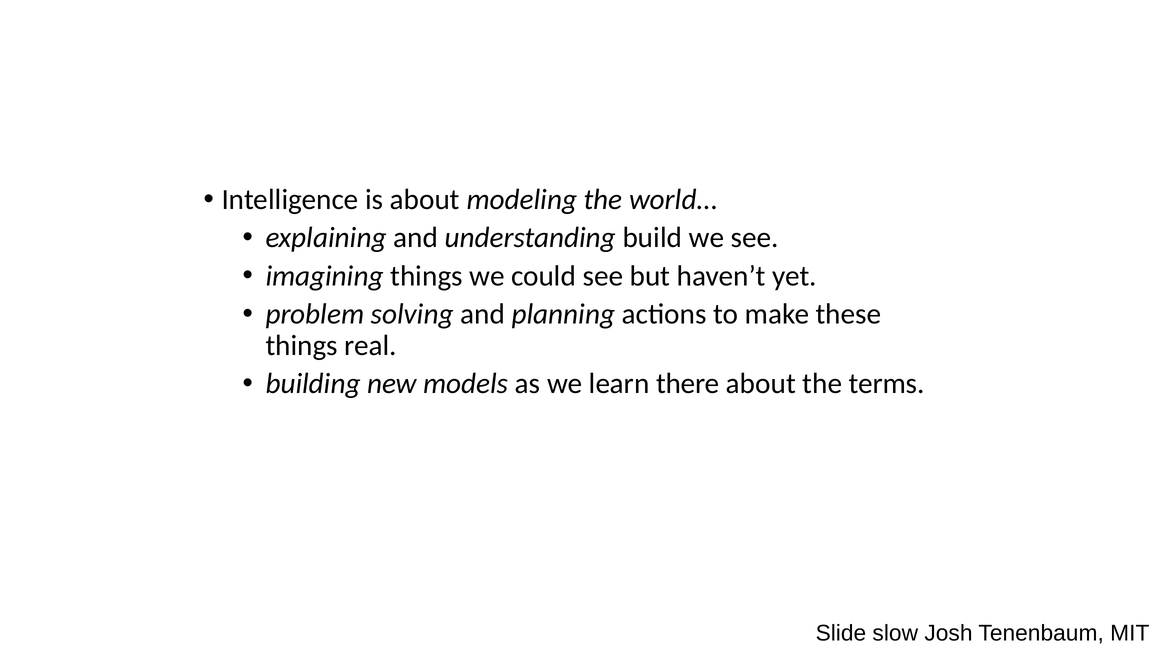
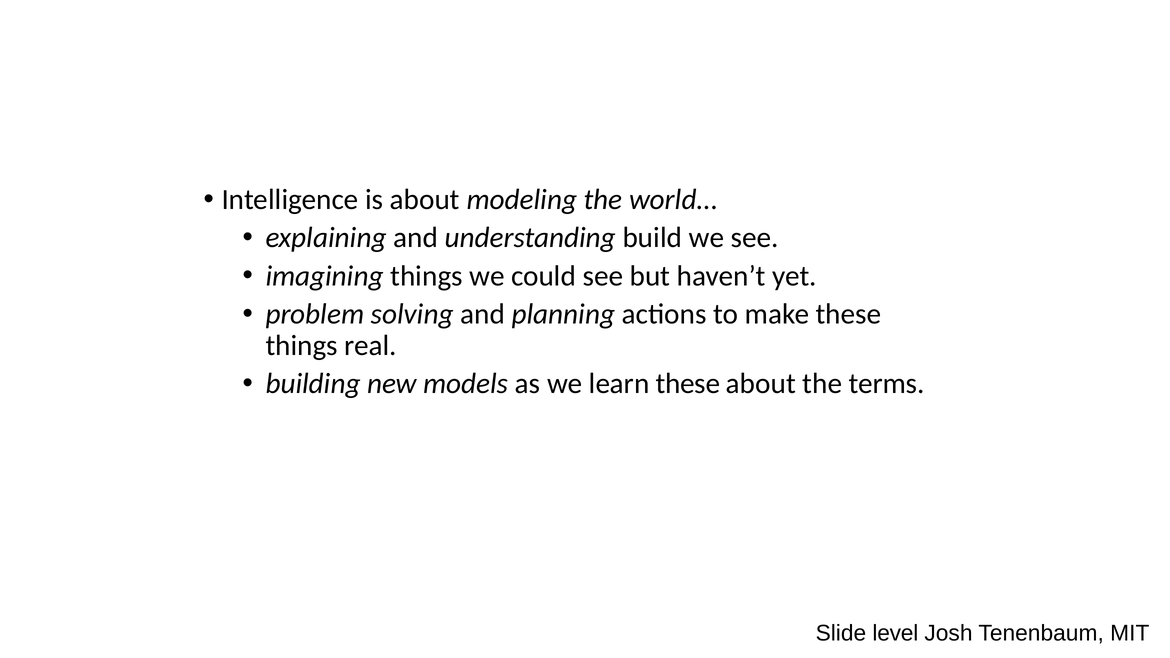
learn there: there -> these
slow: slow -> level
